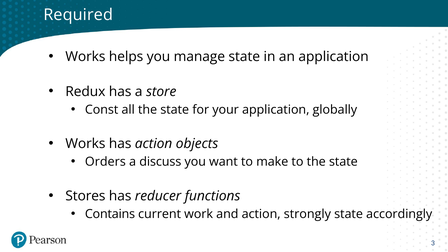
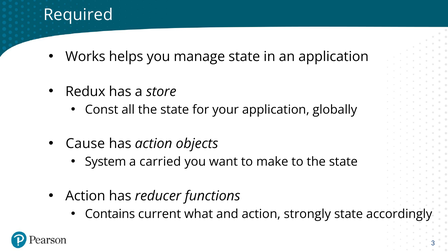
Works at (85, 144): Works -> Cause
Orders: Orders -> System
discuss: discuss -> carried
Stores at (85, 196): Stores -> Action
work: work -> what
